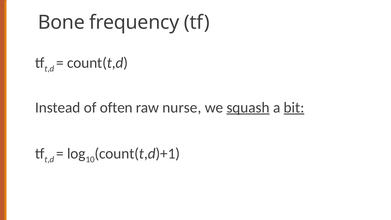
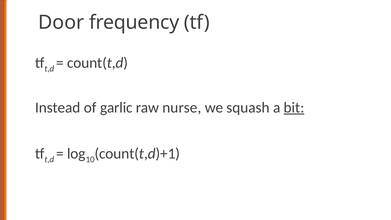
Bone: Bone -> Door
often: often -> garlic
squash underline: present -> none
